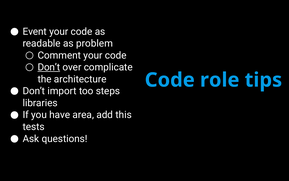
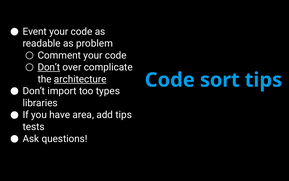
architecture underline: none -> present
role: role -> sort
steps: steps -> types
add this: this -> tips
